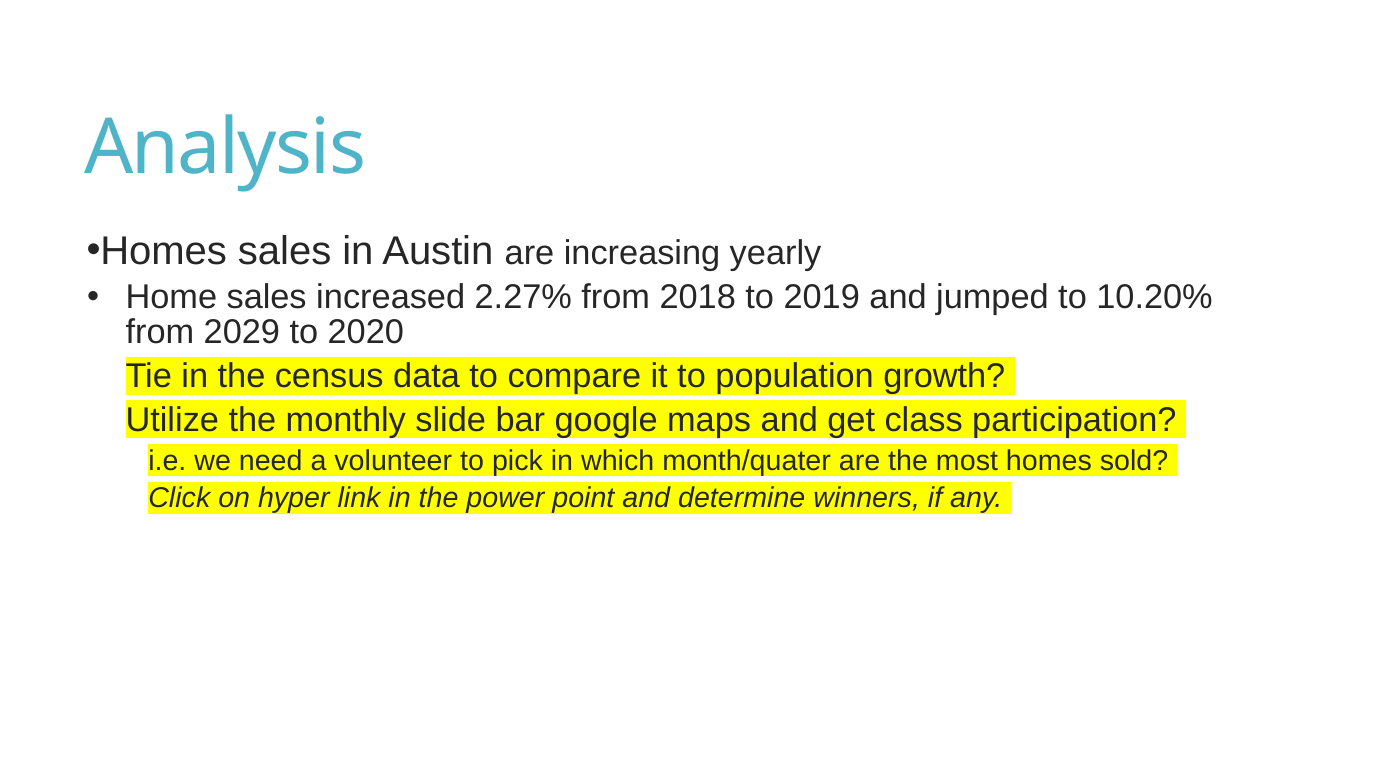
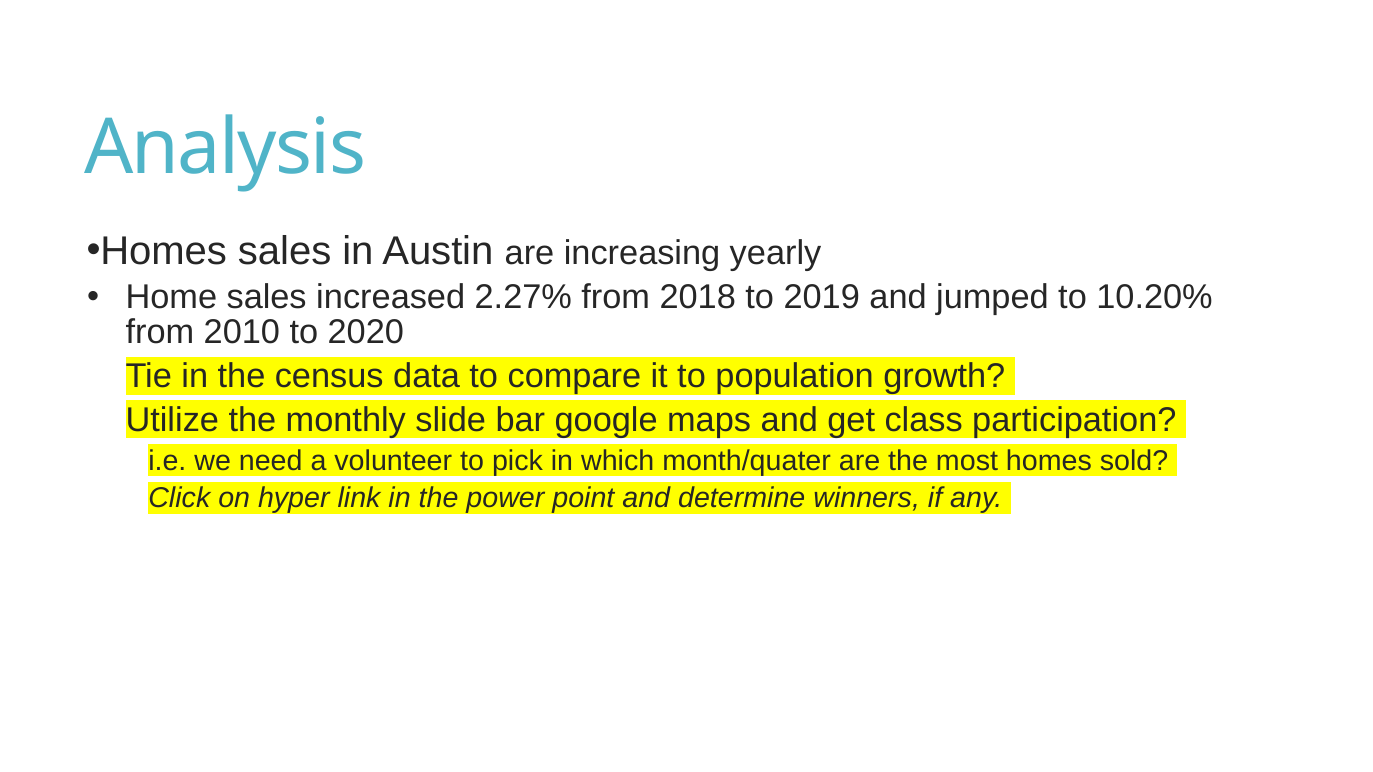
2029: 2029 -> 2010
